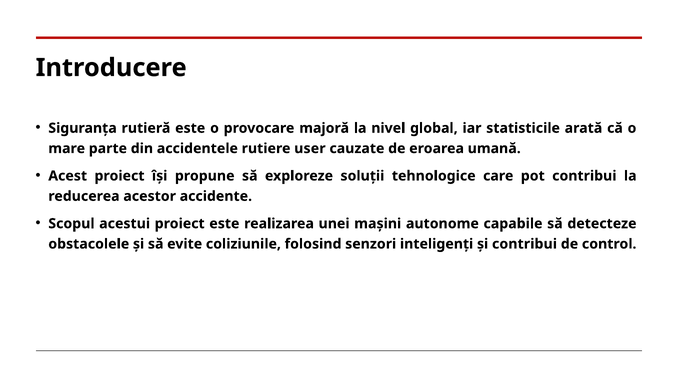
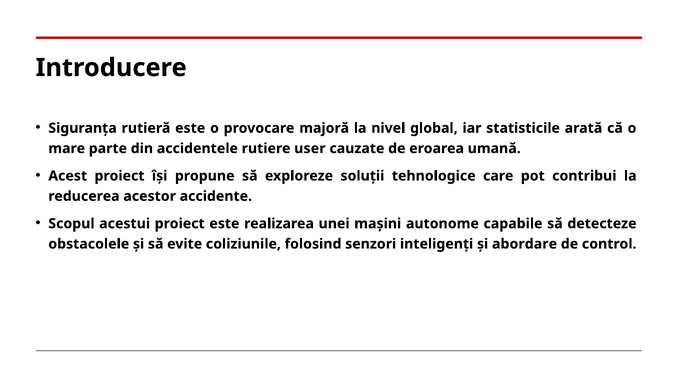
și contribui: contribui -> abordare
